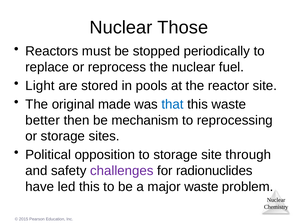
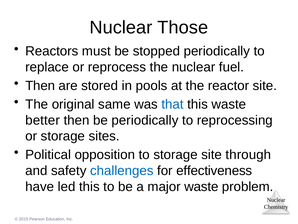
Light at (40, 86): Light -> Then
made: made -> same
be mechanism: mechanism -> periodically
challenges colour: purple -> blue
radionuclides: radionuclides -> effectiveness
